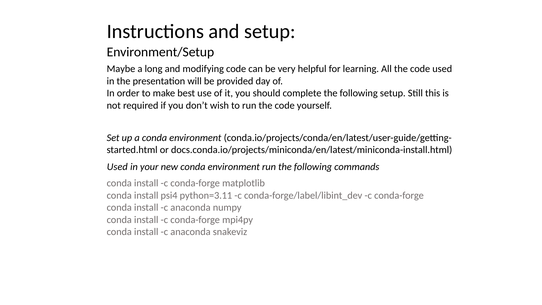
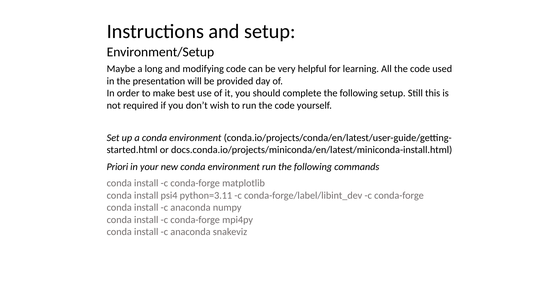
Used at (117, 167): Used -> Priori
